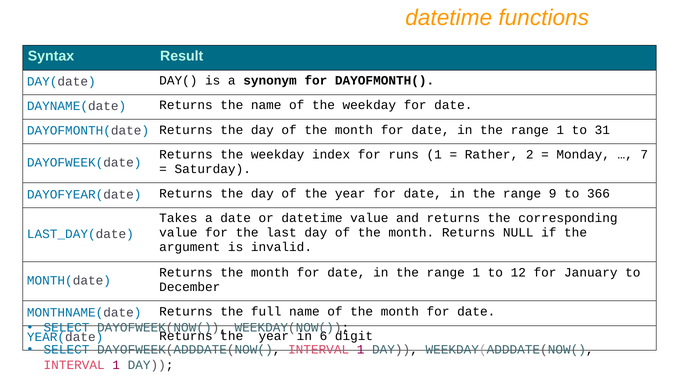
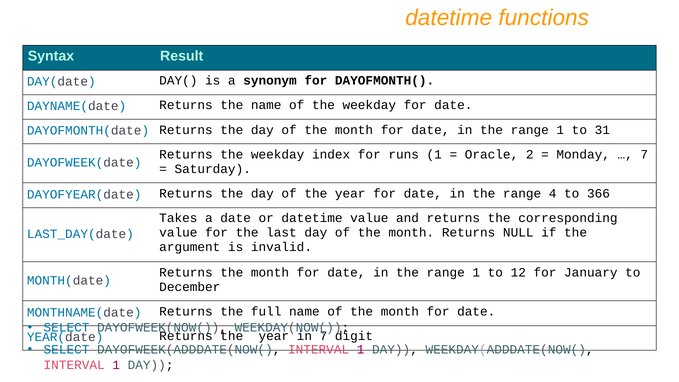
Rather: Rather -> Oracle
9: 9 -> 4
in 6: 6 -> 7
